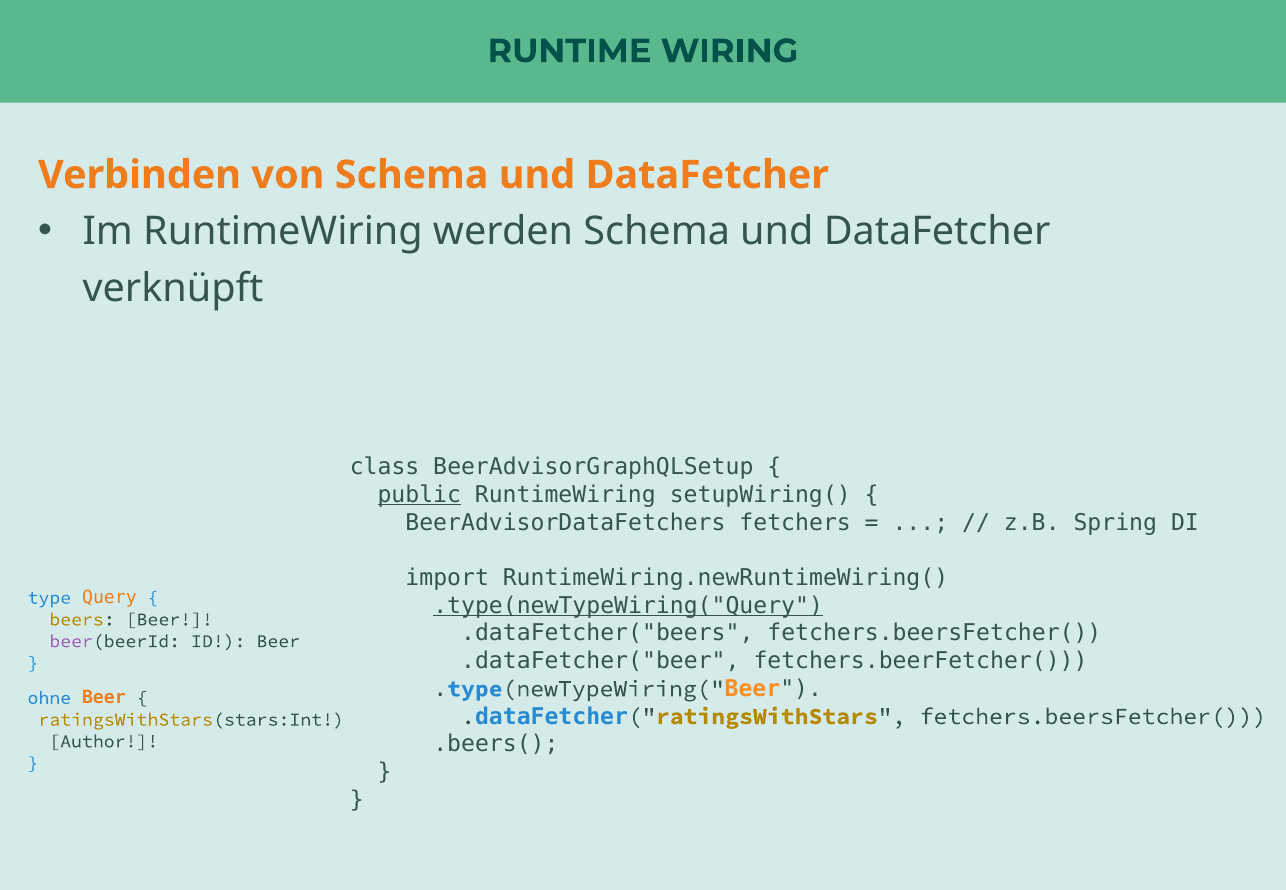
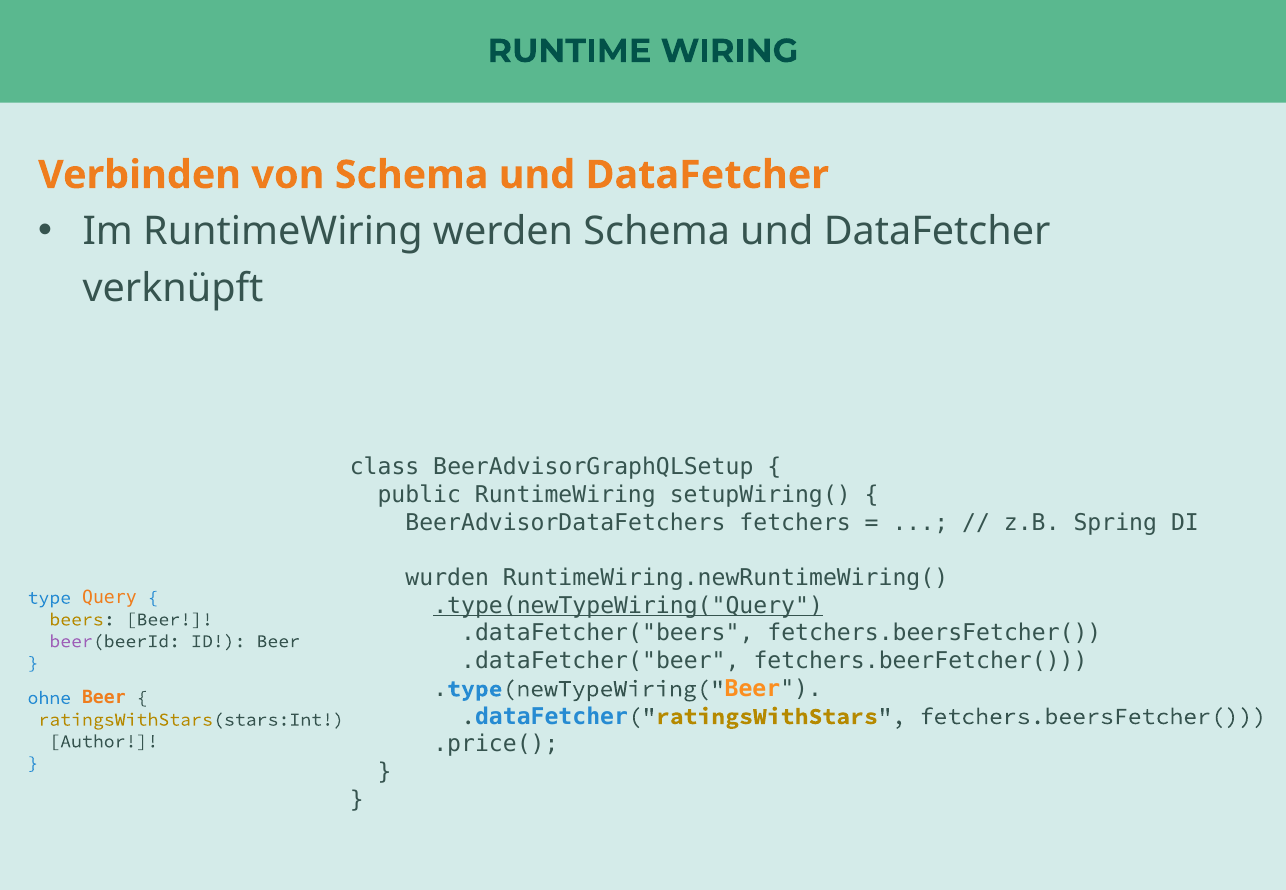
public underline: present -> none
import: import -> wurden
.beers(: .beers( -> .price(
